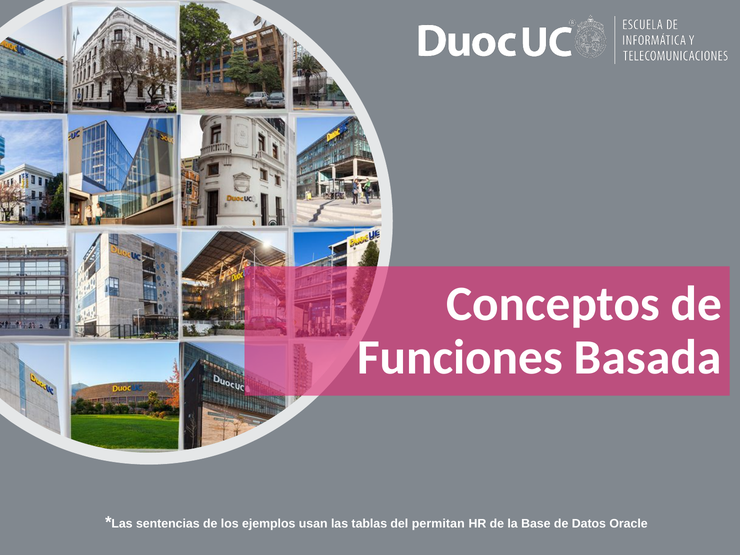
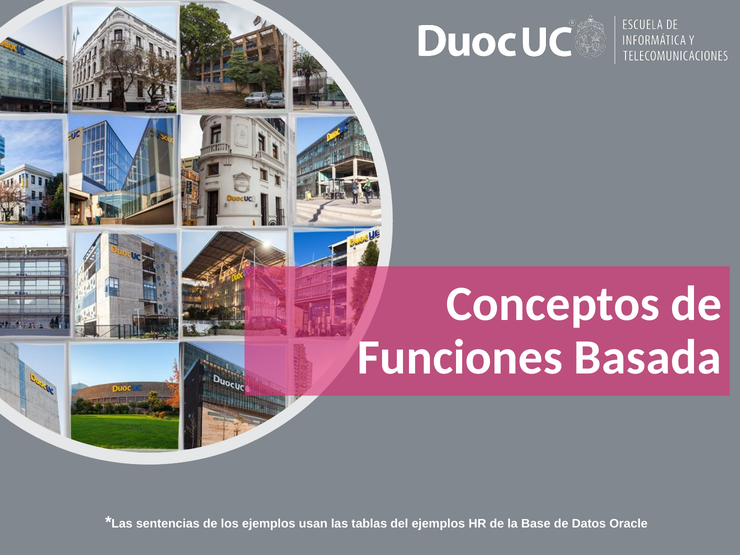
del permitan: permitan -> ejemplos
